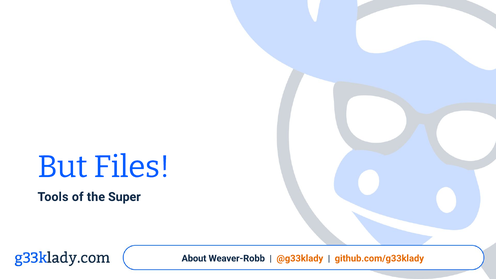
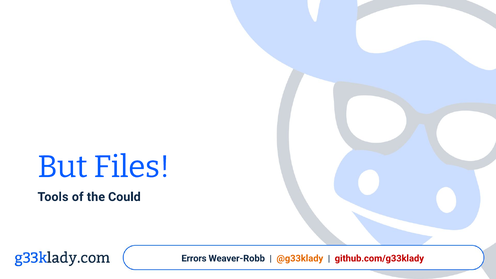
Super: Super -> Could
About: About -> Errors
github.com/g33klady colour: orange -> red
